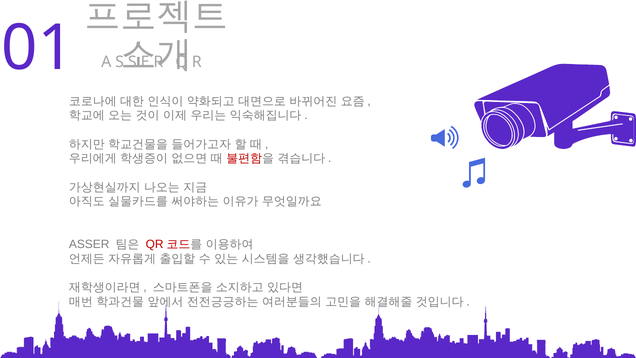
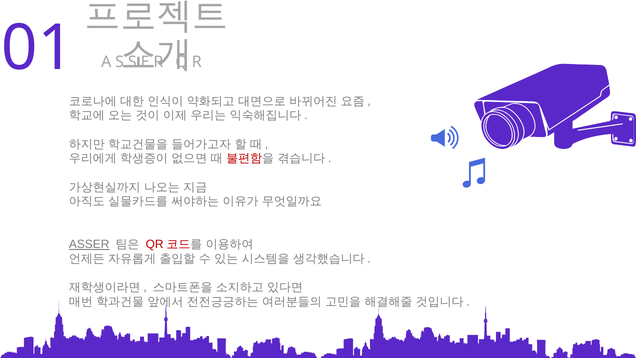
ASSER underline: none -> present
